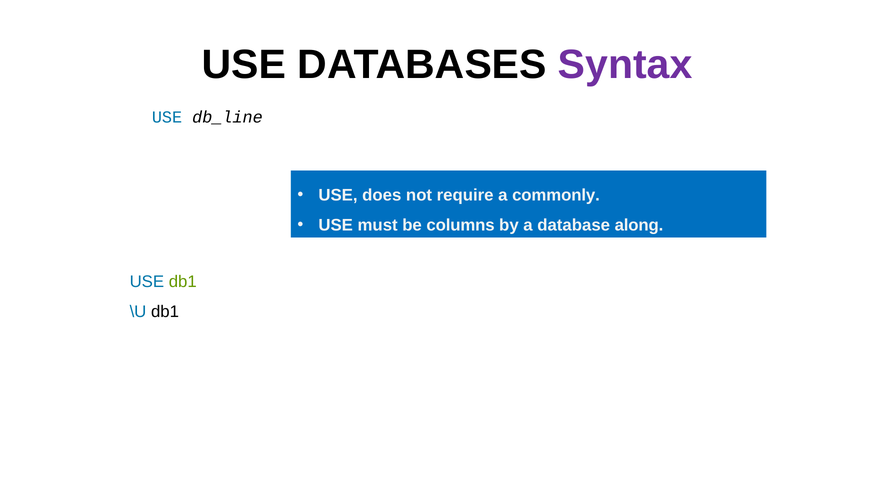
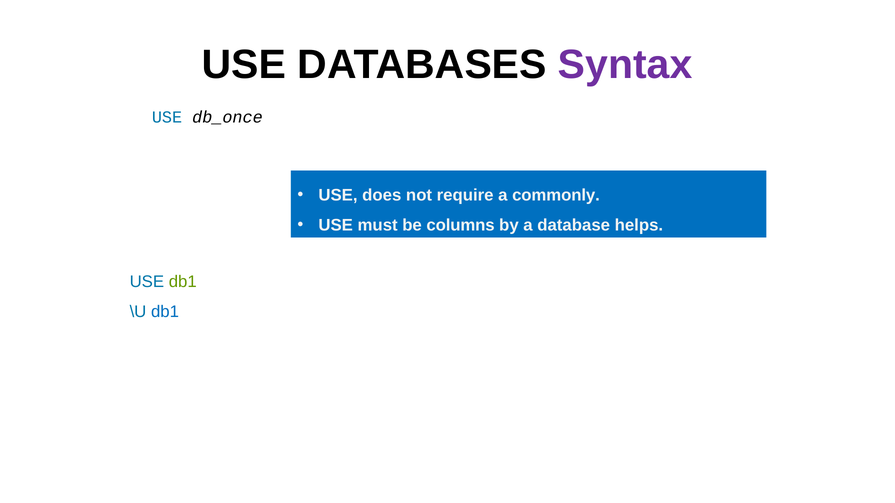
db_line: db_line -> db_once
along: along -> helps
db1 at (165, 312) colour: black -> blue
